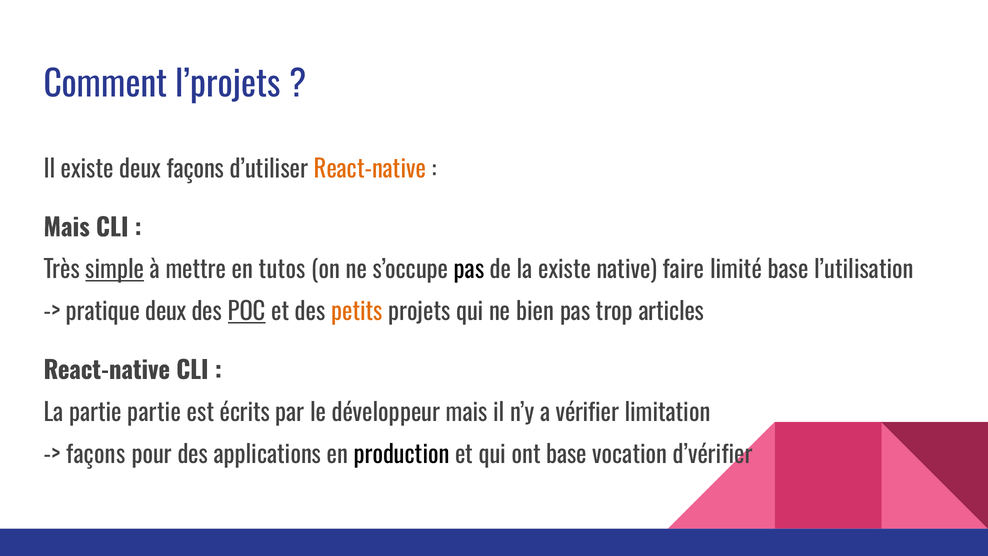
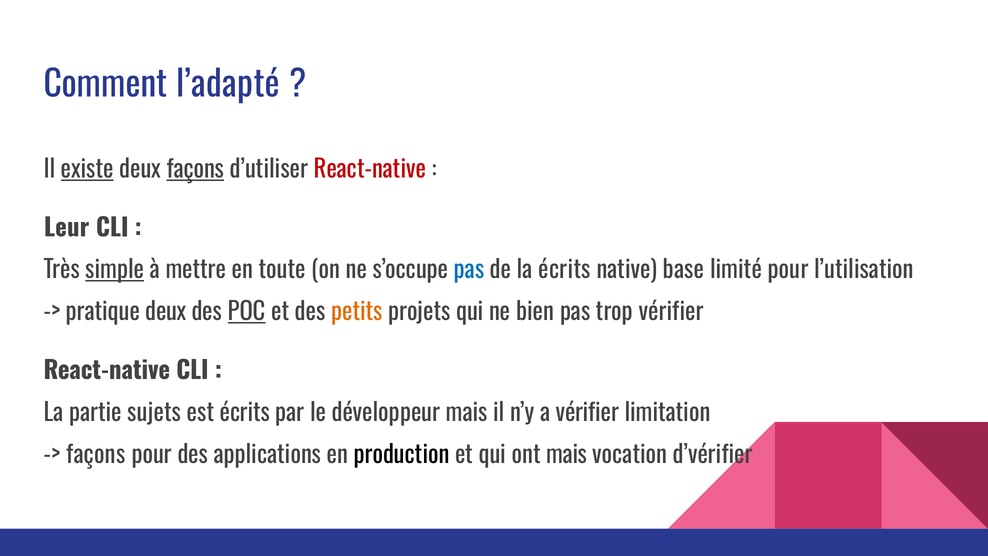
l’projets: l’projets -> l’adapté
existe at (87, 170) underline: none -> present
façons at (195, 170) underline: none -> present
React-native at (370, 170) colour: orange -> red
Mais at (67, 228): Mais -> Leur
tutos: tutos -> toute
pas at (469, 270) colour: black -> blue
la existe: existe -> écrits
faire: faire -> base
limité base: base -> pour
trop articles: articles -> vérifier
partie partie: partie -> sujets
ont base: base -> mais
